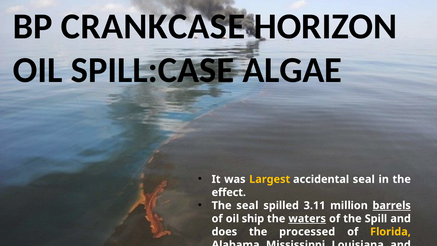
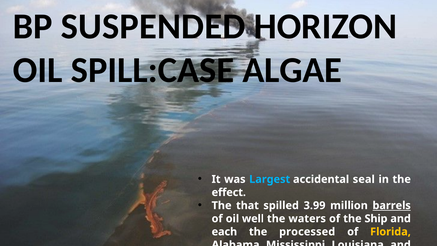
CRANKCASE: CRANKCASE -> SUSPENDED
Largest colour: yellow -> light blue
The seal: seal -> that
3.11: 3.11 -> 3.99
ship: ship -> well
waters underline: present -> none
Spill: Spill -> Ship
does: does -> each
